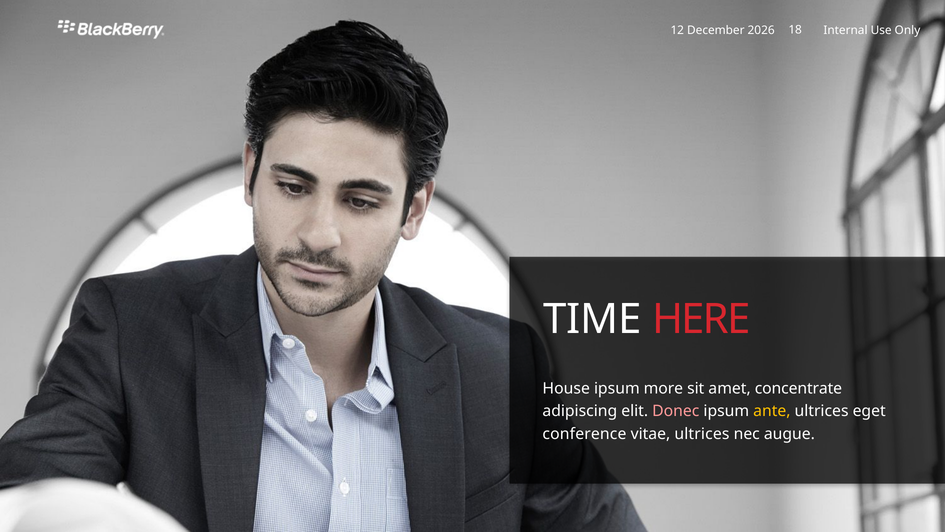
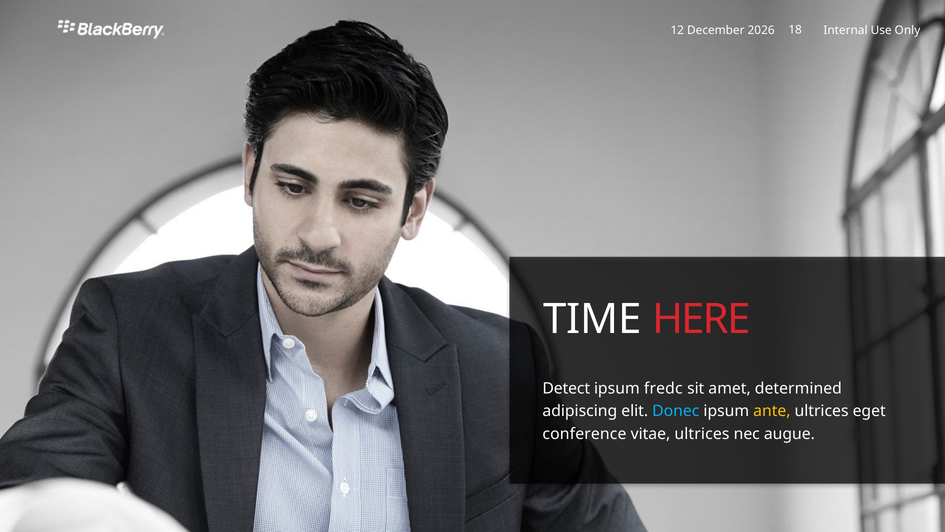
House: House -> Detect
more: more -> fredc
concentrate: concentrate -> determined
Donec colour: pink -> light blue
